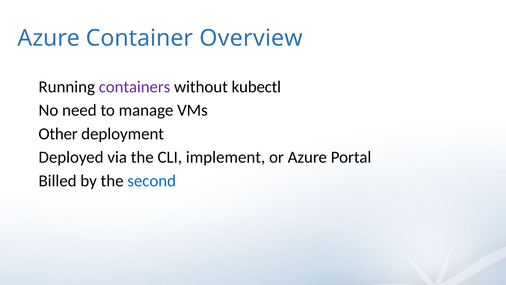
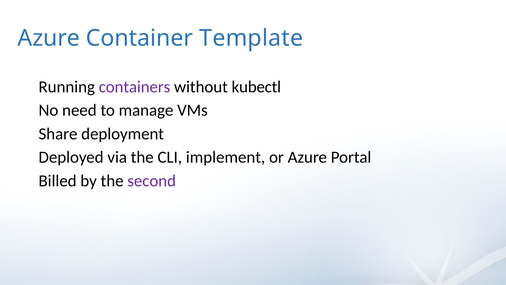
Overview: Overview -> Template
Other: Other -> Share
second colour: blue -> purple
